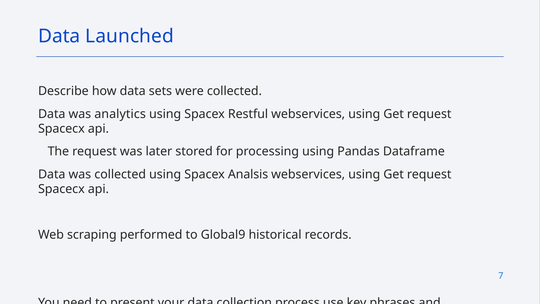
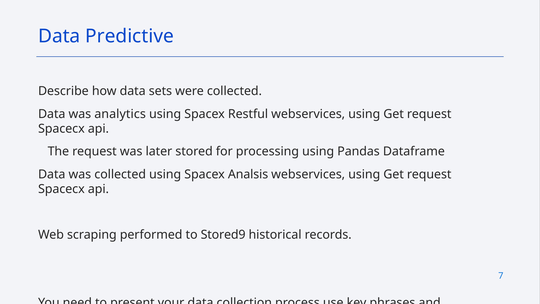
Launched: Launched -> Predictive
Global9: Global9 -> Stored9
